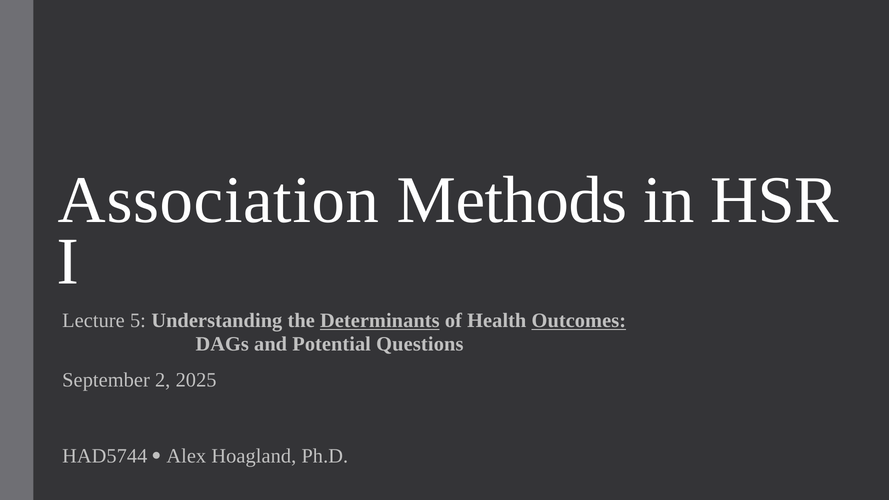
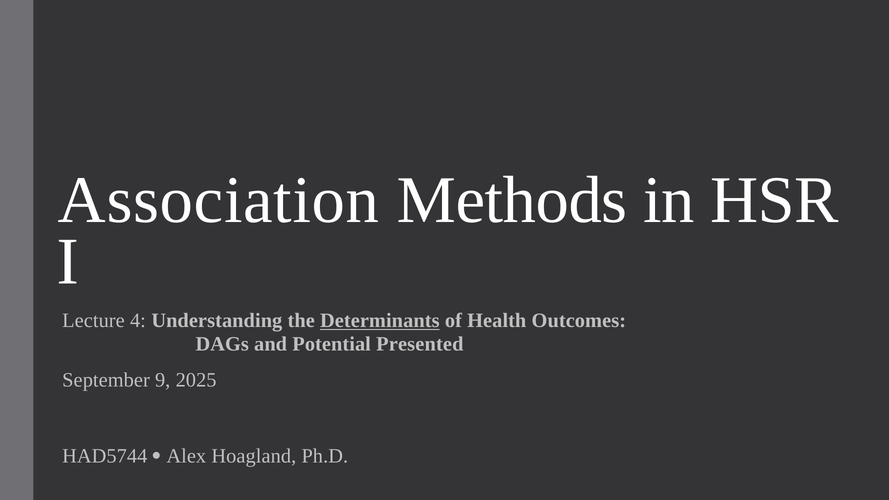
5: 5 -> 4
Outcomes underline: present -> none
Questions: Questions -> Presented
2: 2 -> 9
